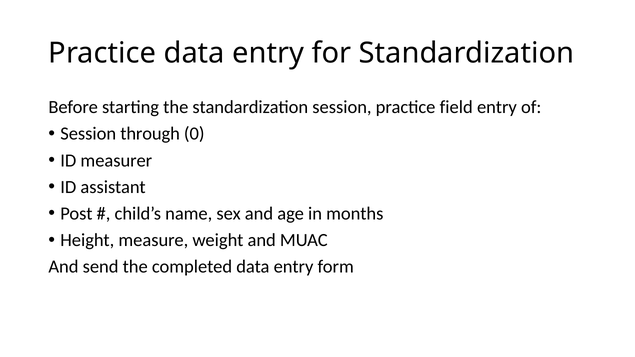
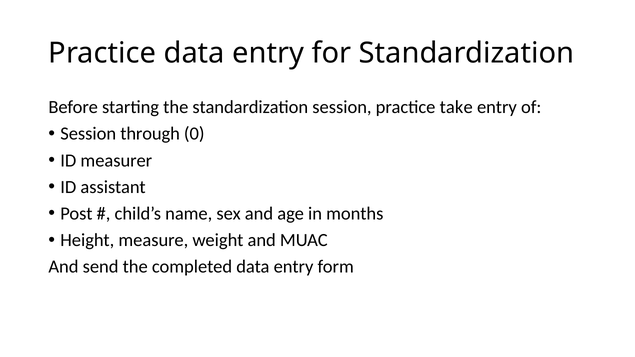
field: field -> take
